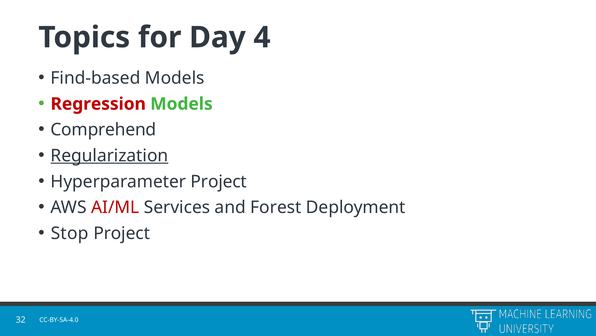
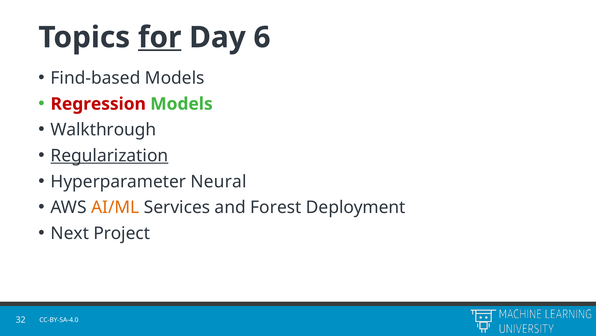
for underline: none -> present
4: 4 -> 6
Comprehend: Comprehend -> Walkthrough
Hyperparameter Project: Project -> Neural
AI/ML colour: red -> orange
Stop: Stop -> Next
